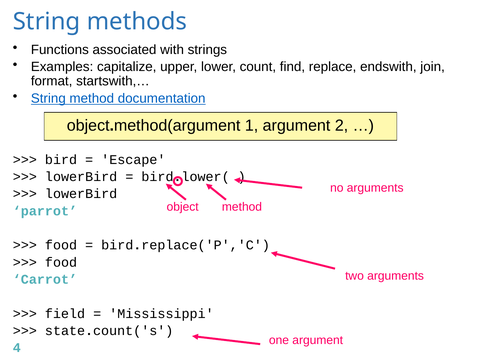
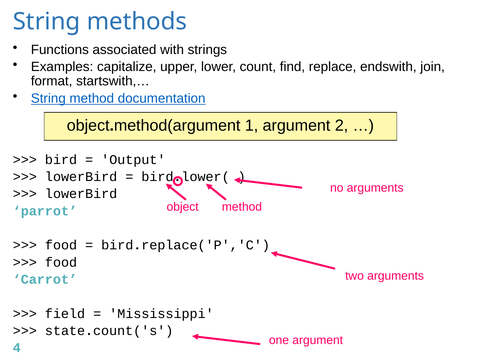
Escape: Escape -> Output
